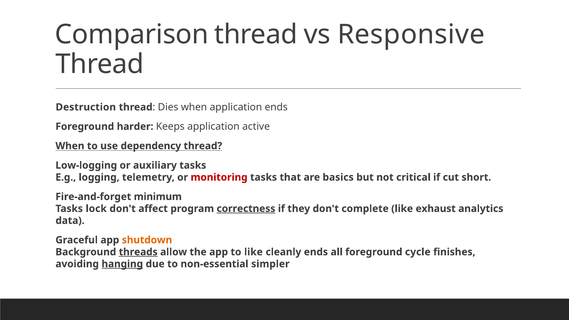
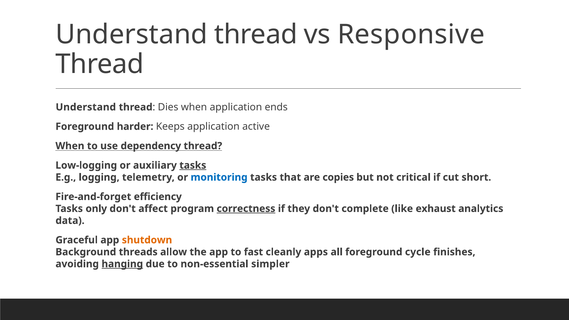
Comparison at (132, 35): Comparison -> Understand
Destruction at (86, 107): Destruction -> Understand
tasks at (193, 165) underline: none -> present
monitoring colour: red -> blue
basics: basics -> copies
minimum: minimum -> efficiency
lock: lock -> only
threads underline: present -> none
to like: like -> fast
cleanly ends: ends -> apps
